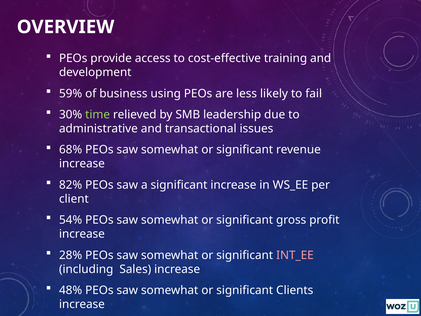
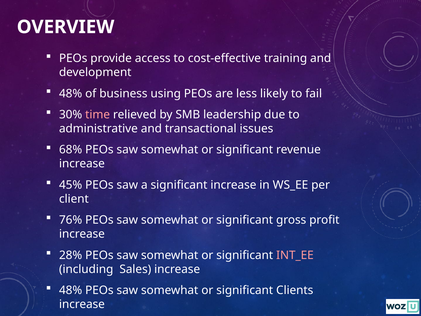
59% at (71, 93): 59% -> 48%
time colour: light green -> pink
82%: 82% -> 45%
54%: 54% -> 76%
